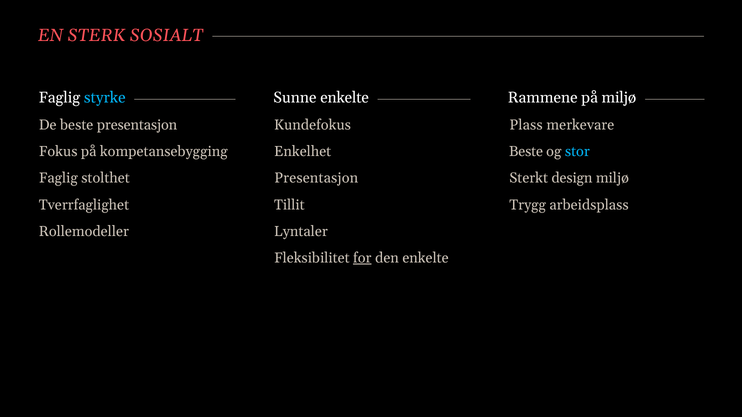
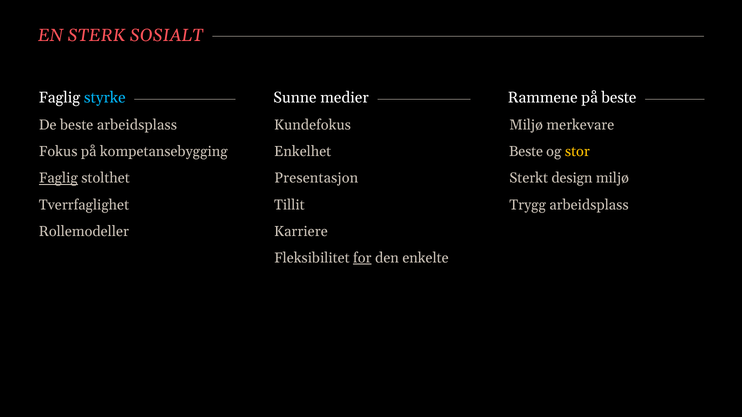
Sunne enkelte: enkelte -> medier
på miljø: miljø -> beste
beste presentasjon: presentasjon -> arbeidsplass
Plass at (526, 125): Plass -> Miljø
stor colour: light blue -> yellow
Faglig at (58, 178) underline: none -> present
Lyntaler: Lyntaler -> Karriere
